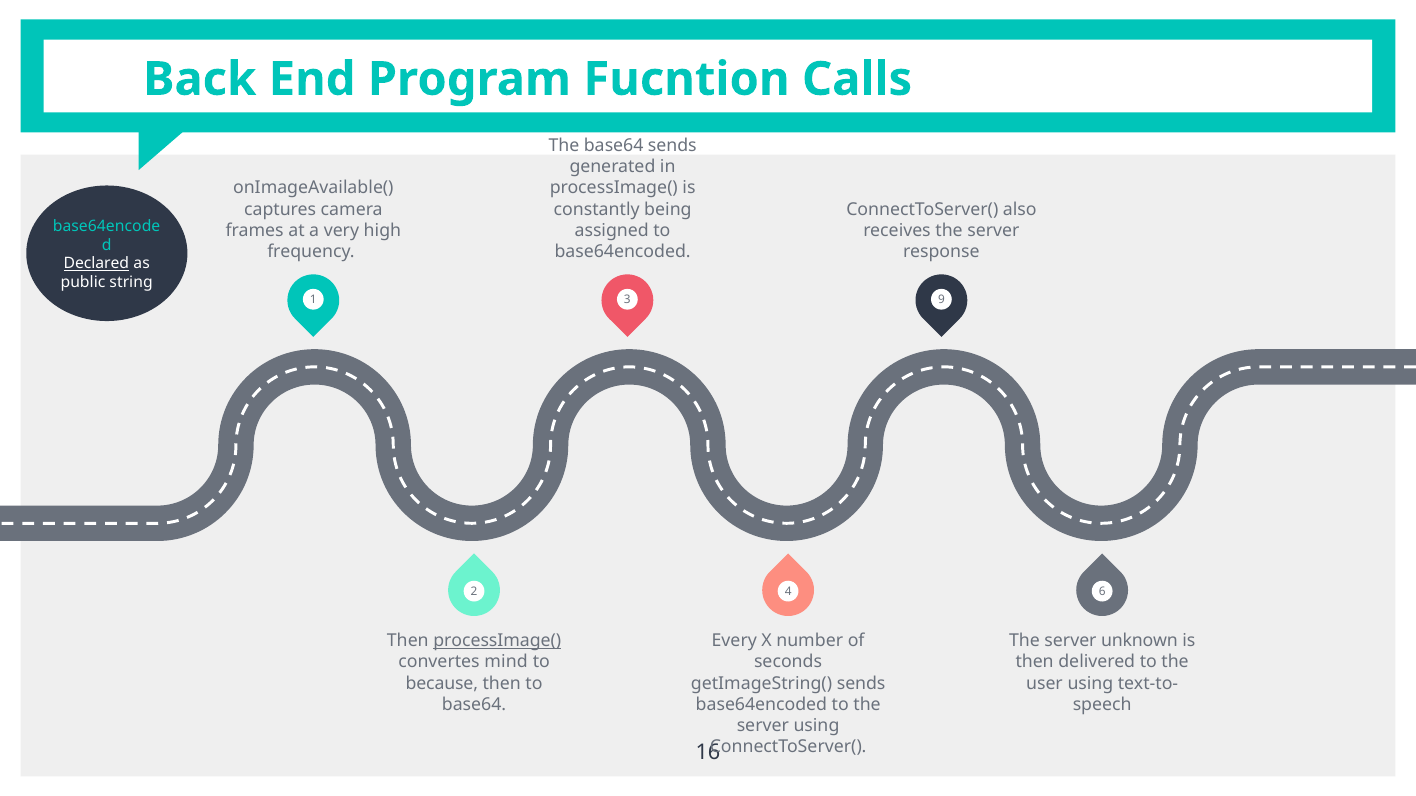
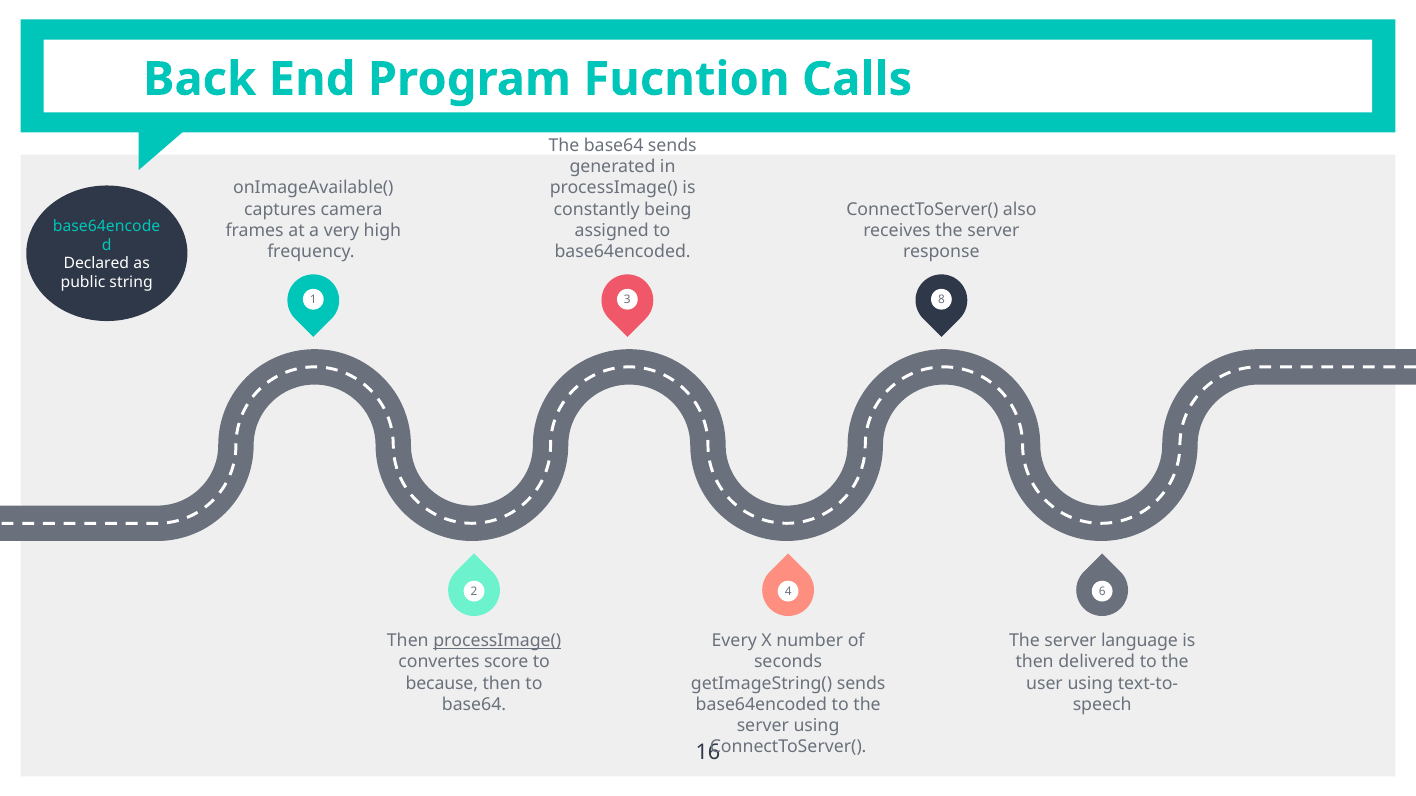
Declared underline: present -> none
9: 9 -> 8
unknown: unknown -> language
mind: mind -> score
